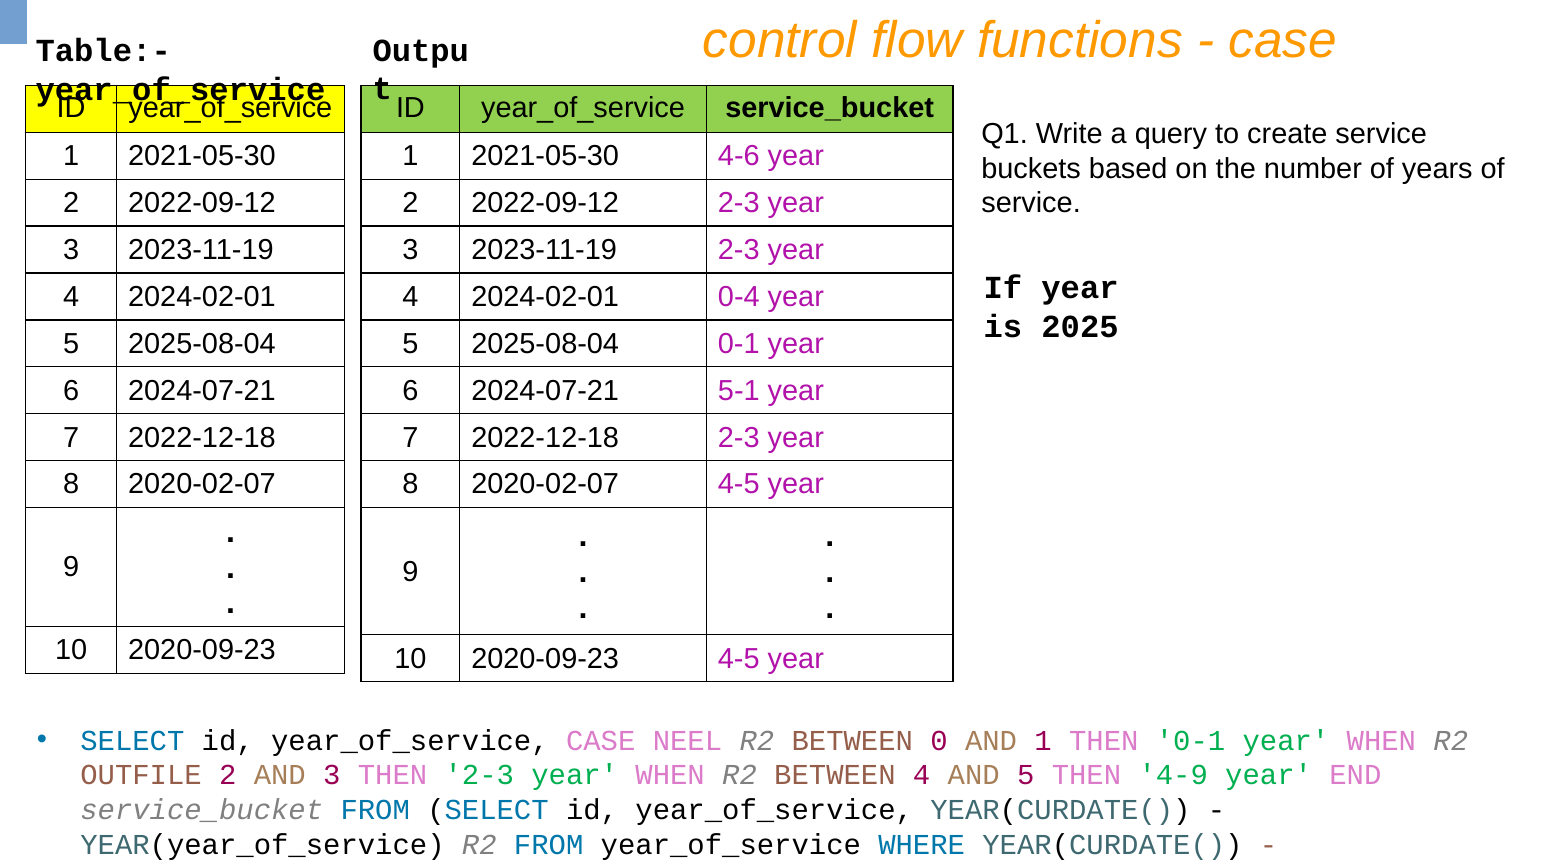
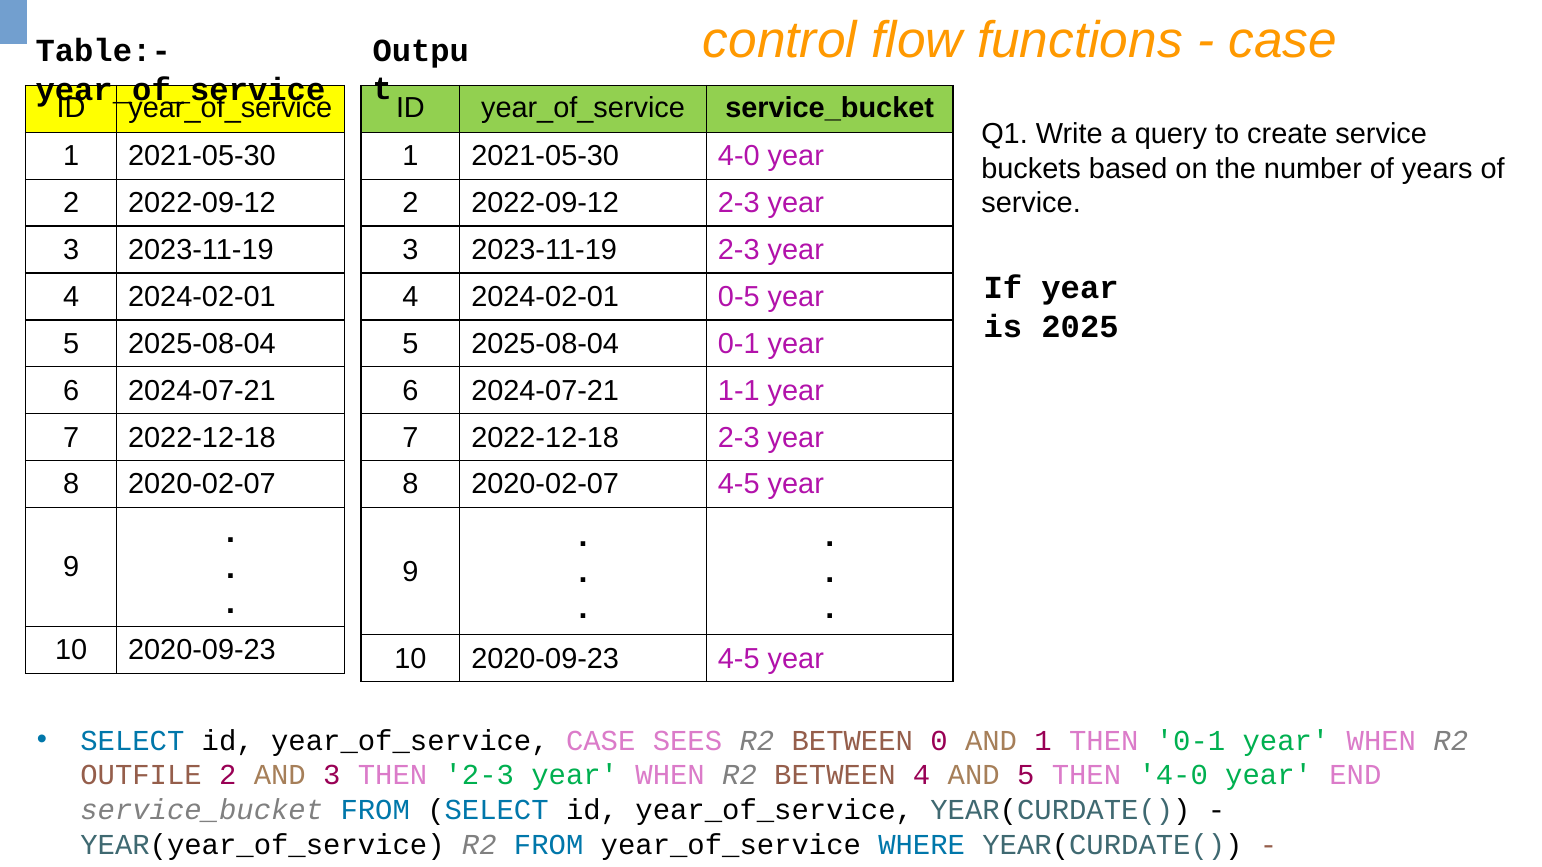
2021-05-30 4-6: 4-6 -> 4-0
0-4: 0-4 -> 0-5
5-1: 5-1 -> 1-1
NEEL: NEEL -> SEES
THEN 4-9: 4-9 -> 4-0
